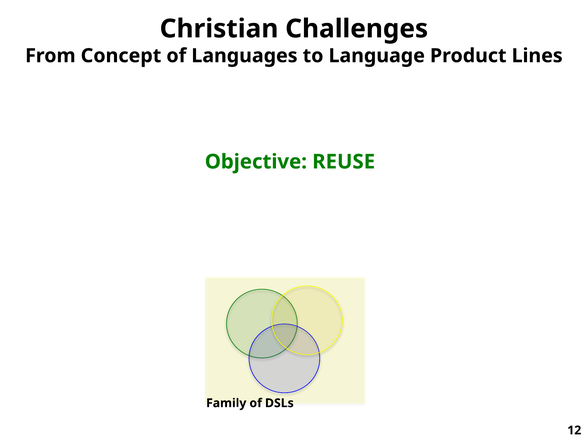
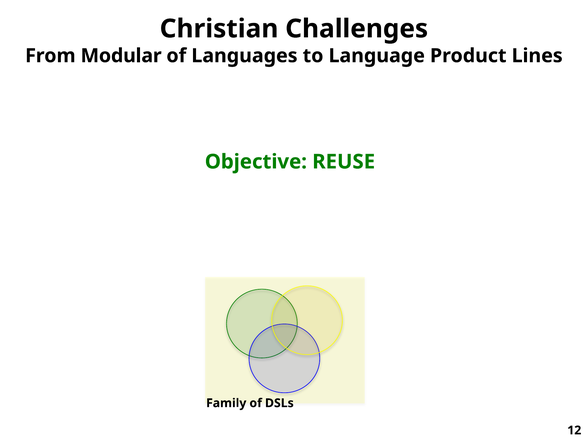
Concept: Concept -> Modular
